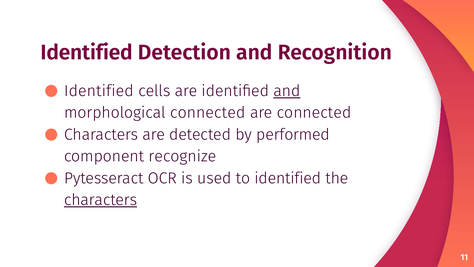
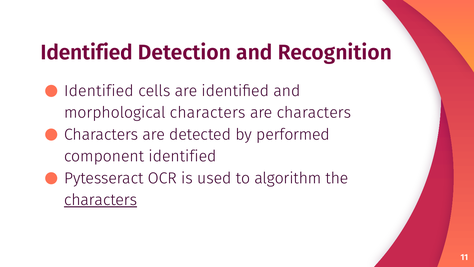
and at (287, 91) underline: present -> none
morphological connected: connected -> characters
are connected: connected -> characters
component recognize: recognize -> identified
to identified: identified -> algorithm
